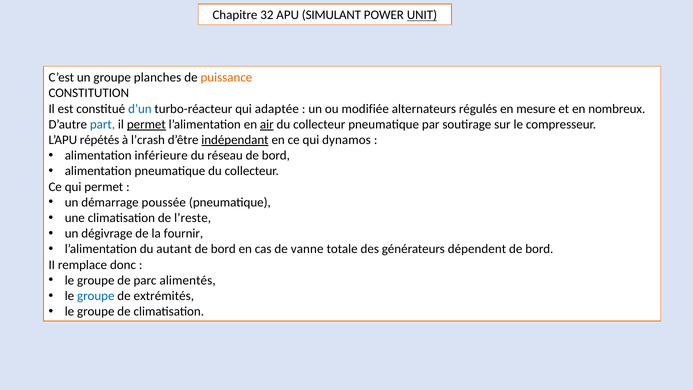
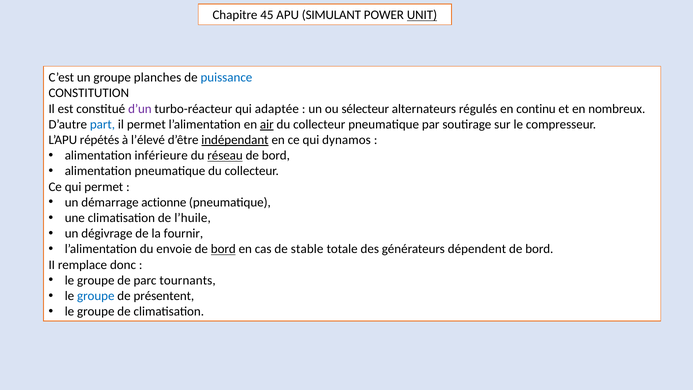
32: 32 -> 45
puissance colour: orange -> blue
d’un colour: blue -> purple
modifiée: modifiée -> sélecteur
mesure: mesure -> continu
permet at (146, 124) underline: present -> none
l’crash: l’crash -> l’élevé
réseau underline: none -> present
poussée: poussée -> actionne
l’reste: l’reste -> l’huile
autant: autant -> envoie
bord at (223, 249) underline: none -> present
vanne: vanne -> stable
alimentés: alimentés -> tournants
extrémités: extrémités -> présentent
